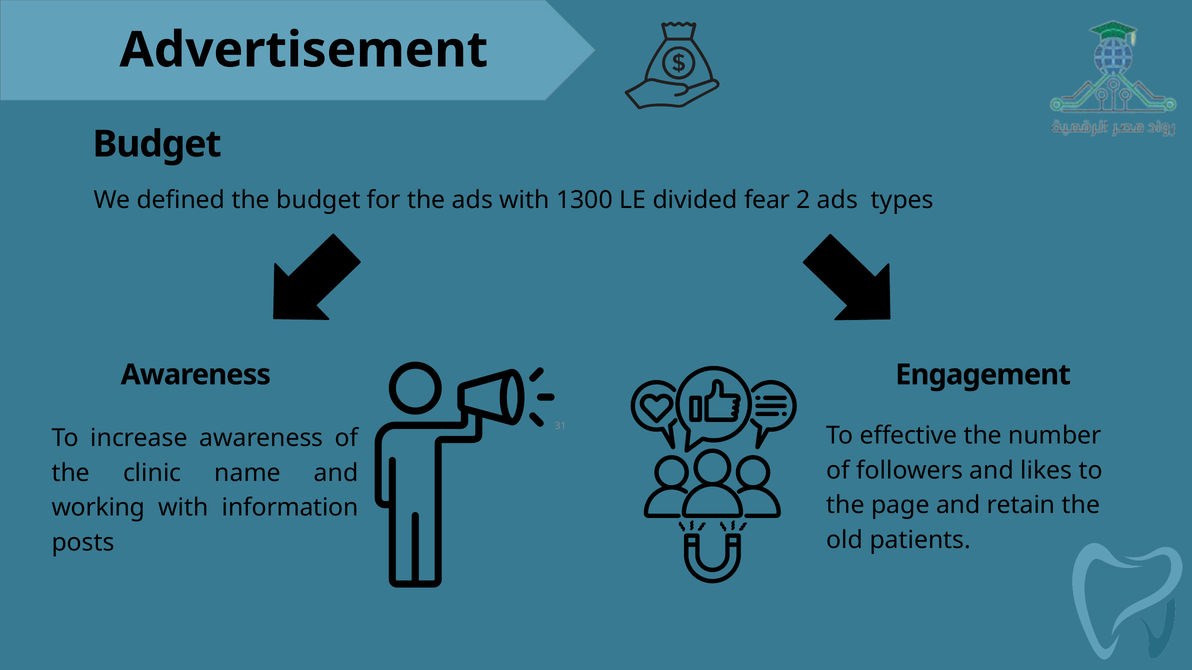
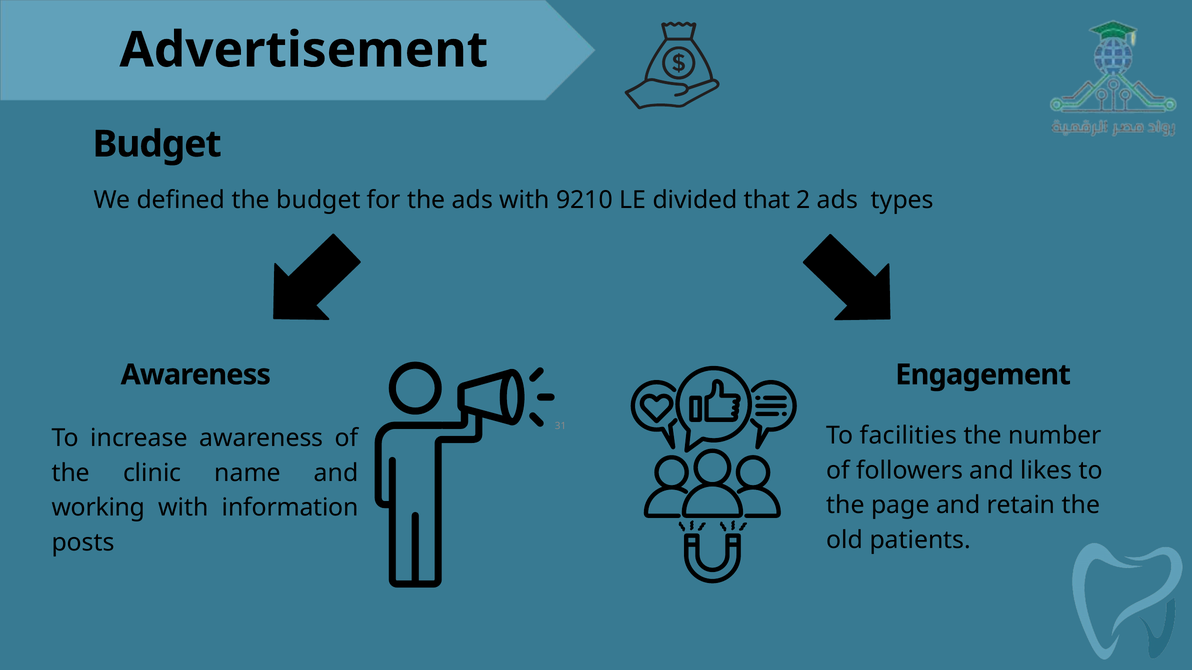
1300: 1300 -> 9210
fear: fear -> that
effective: effective -> facilities
